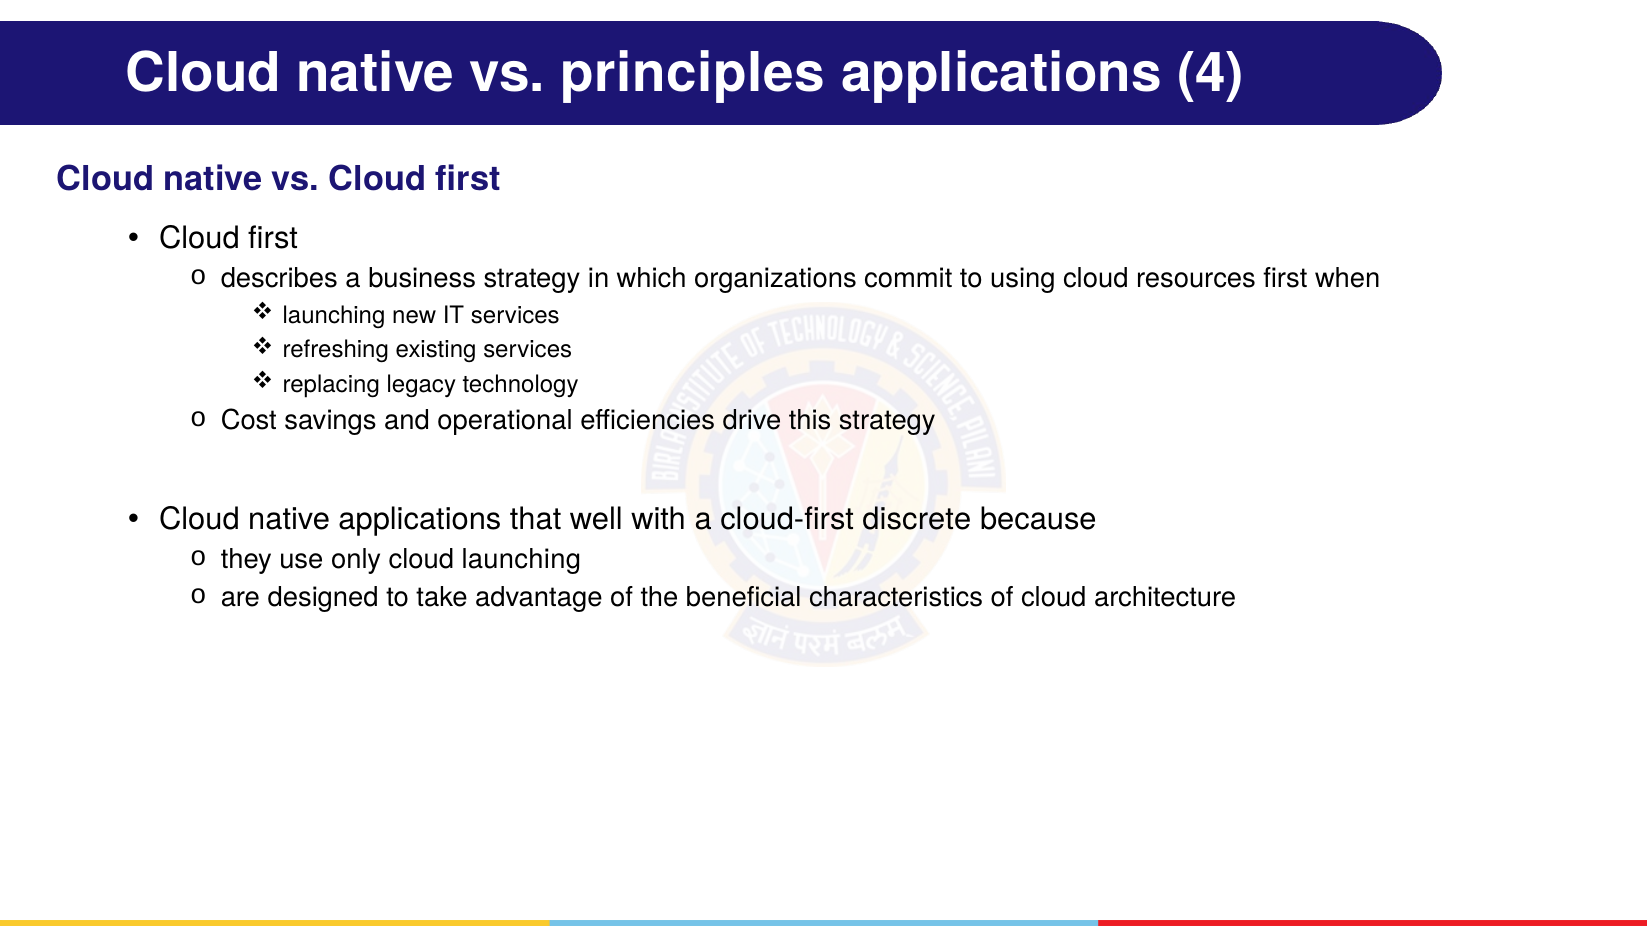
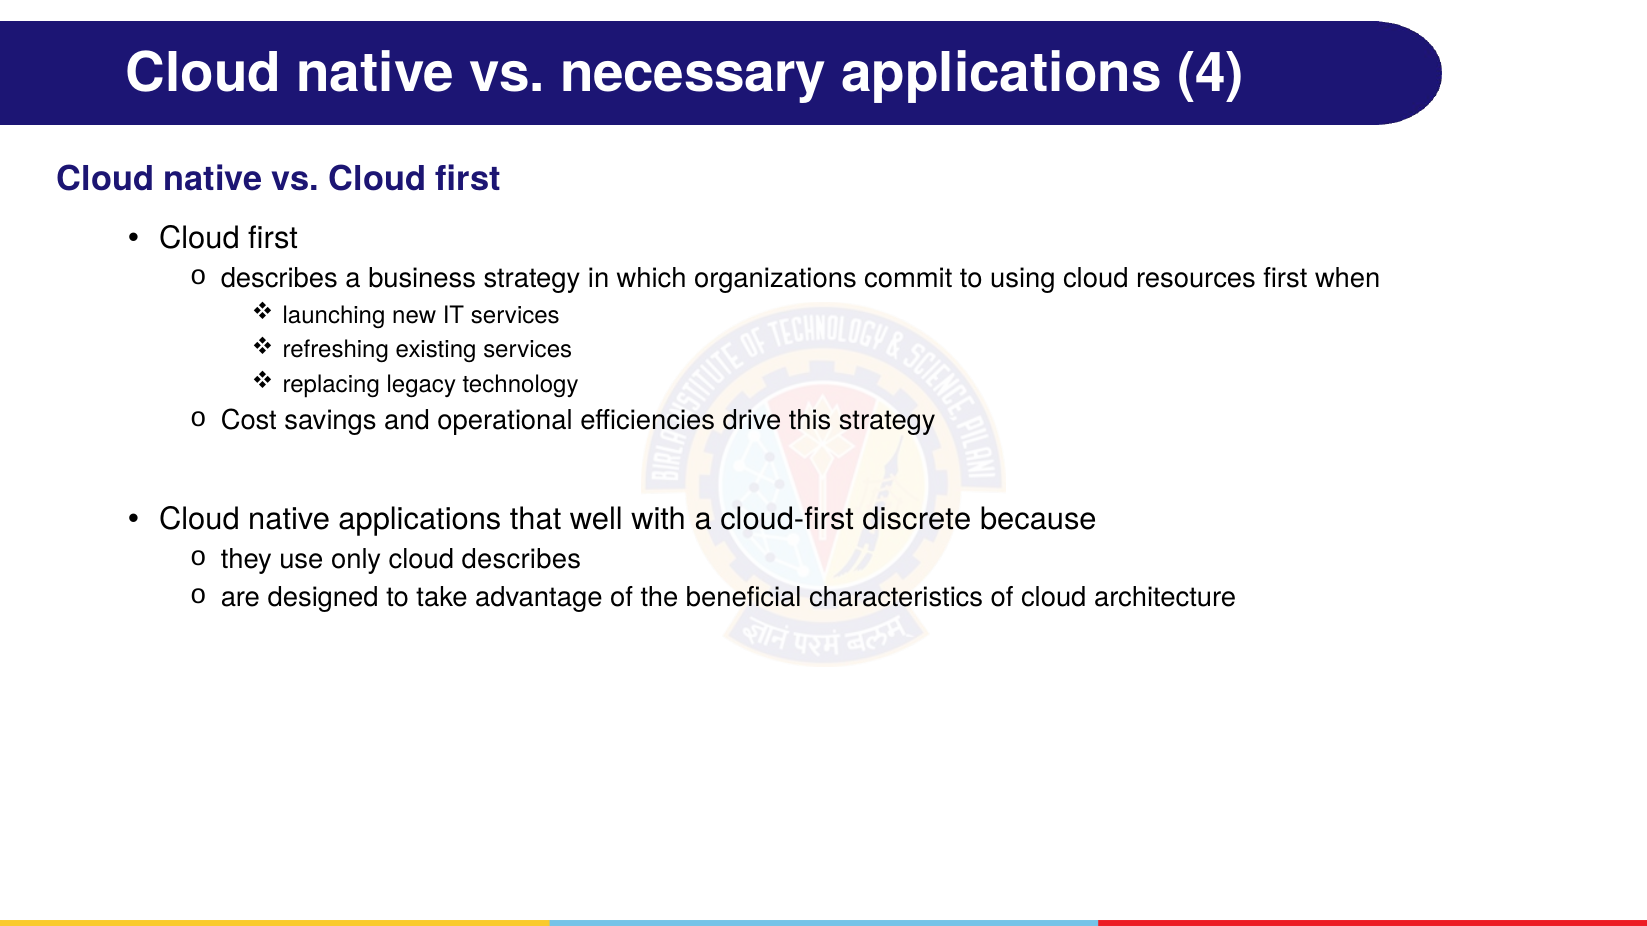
principles: principles -> necessary
cloud launching: launching -> describes
